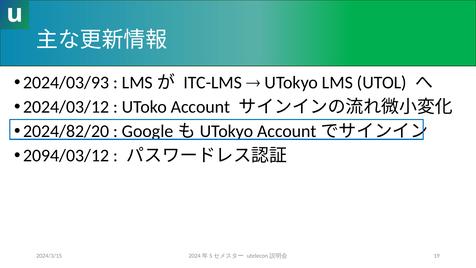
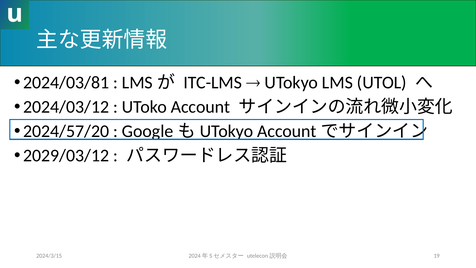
2024/03/93: 2024/03/93 -> 2024/03/81
2024/82/20: 2024/82/20 -> 2024/57/20
2094/03/12: 2094/03/12 -> 2029/03/12
